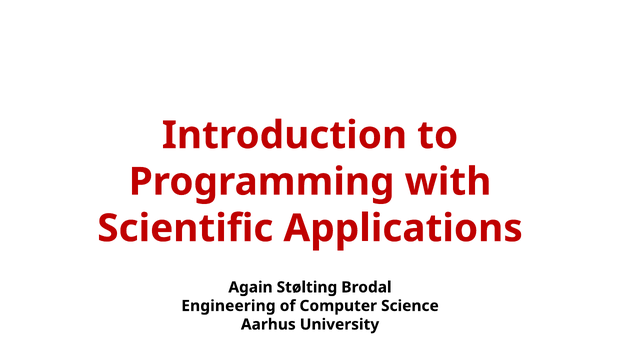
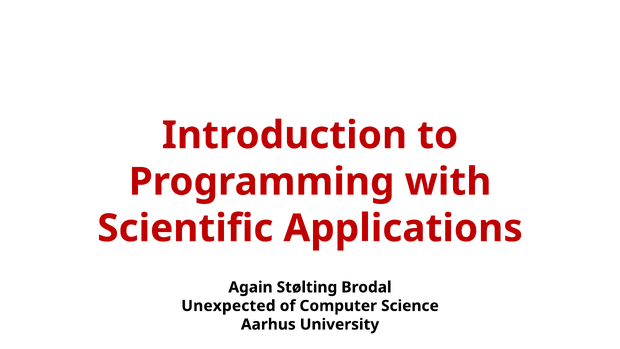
Engineering: Engineering -> Unexpected
